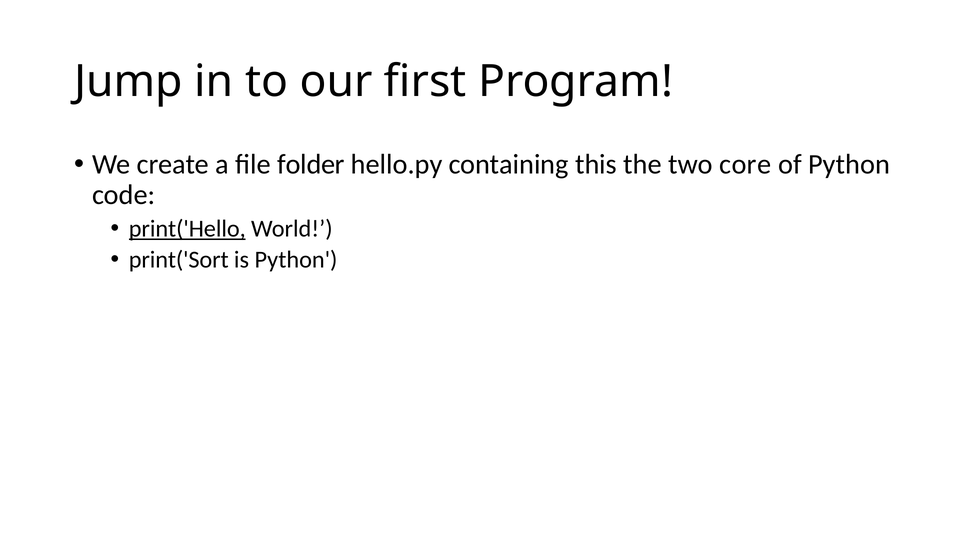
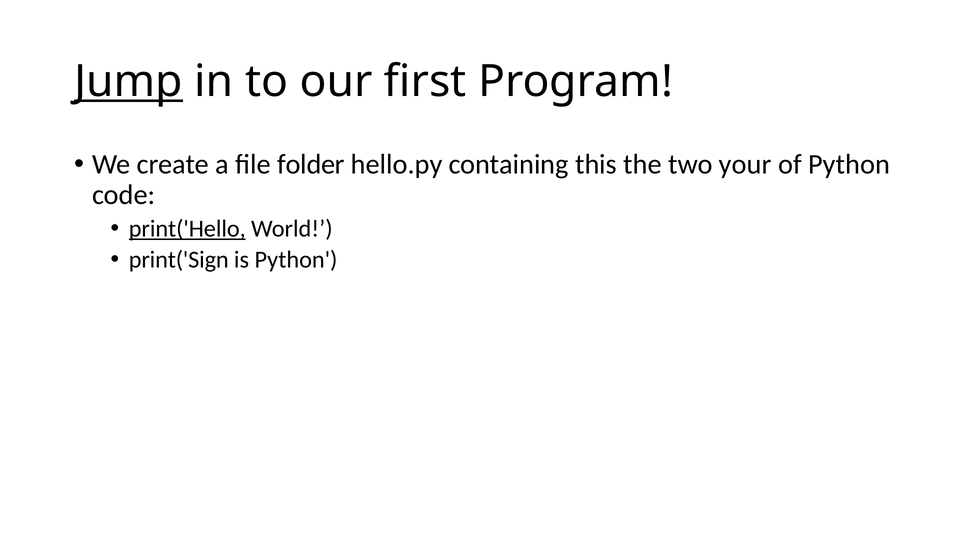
Jump underline: none -> present
core: core -> your
print('Sort: print('Sort -> print('Sign
